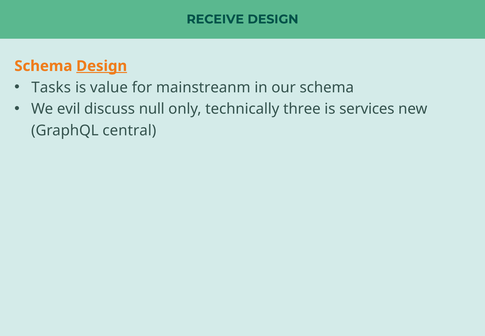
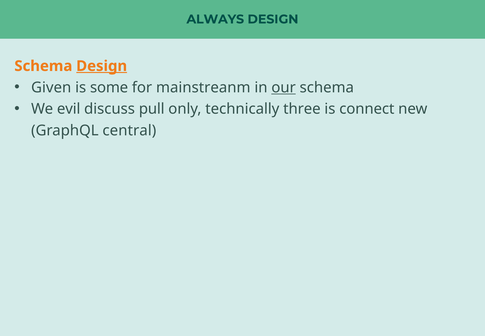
RECEIVE: RECEIVE -> ALWAYS
Tasks: Tasks -> Given
value: value -> some
our underline: none -> present
null: null -> pull
services: services -> connect
